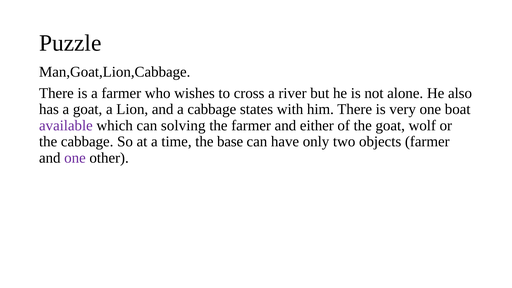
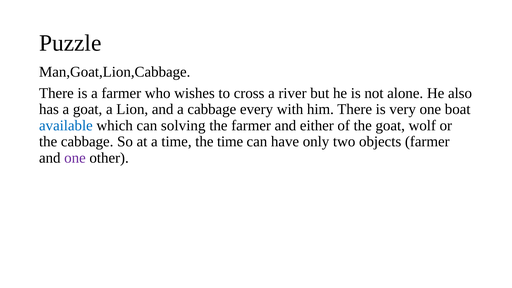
states: states -> every
available colour: purple -> blue
the base: base -> time
